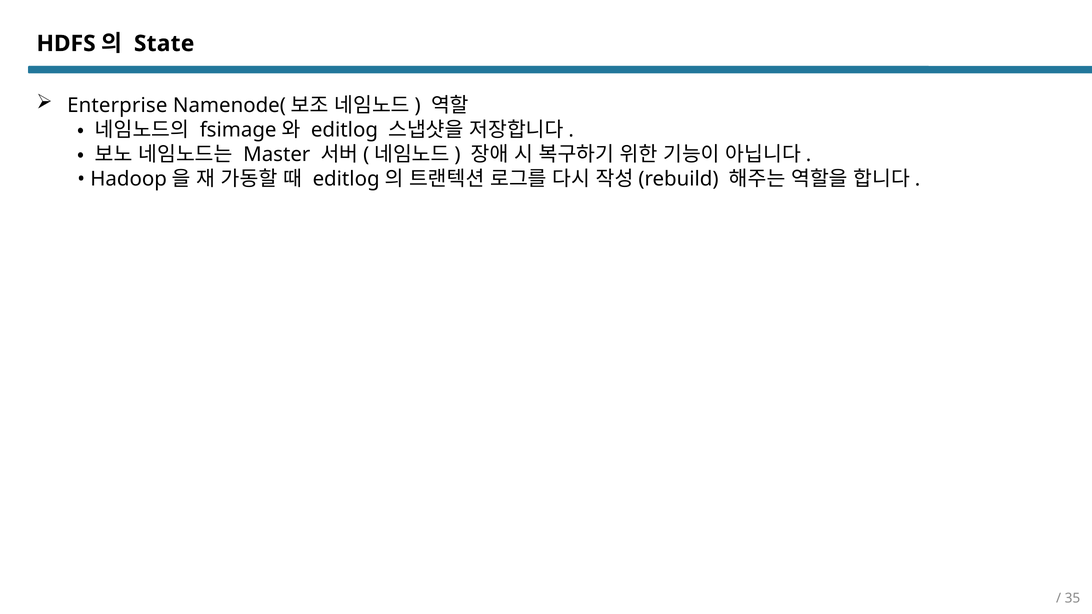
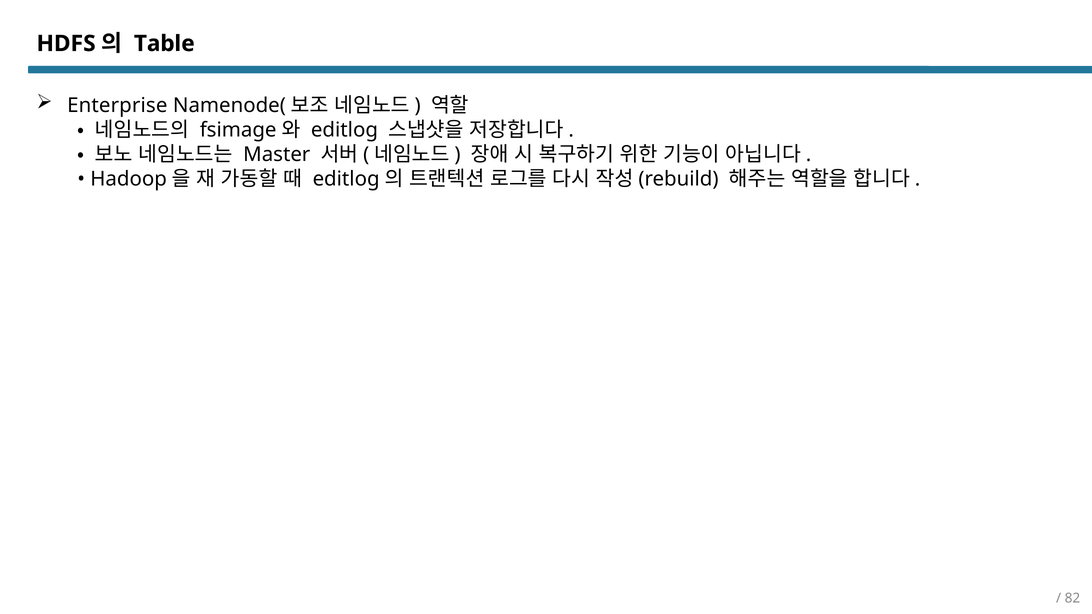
State: State -> Table
35: 35 -> 82
